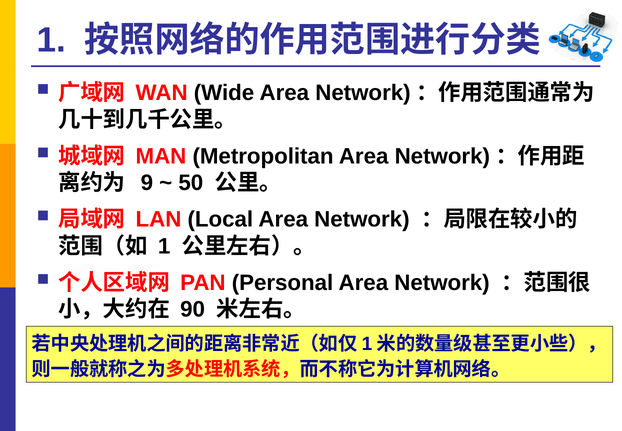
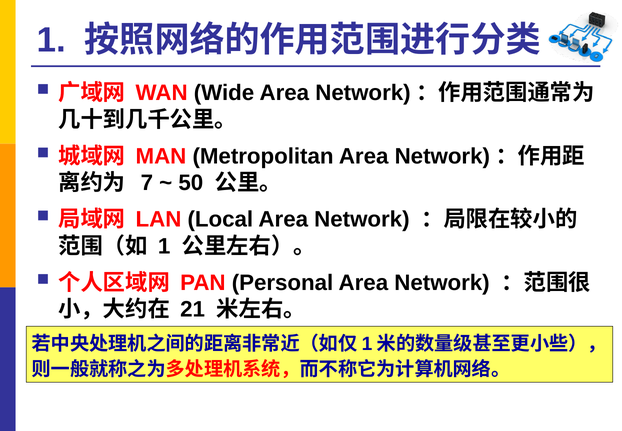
9: 9 -> 7
90: 90 -> 21
